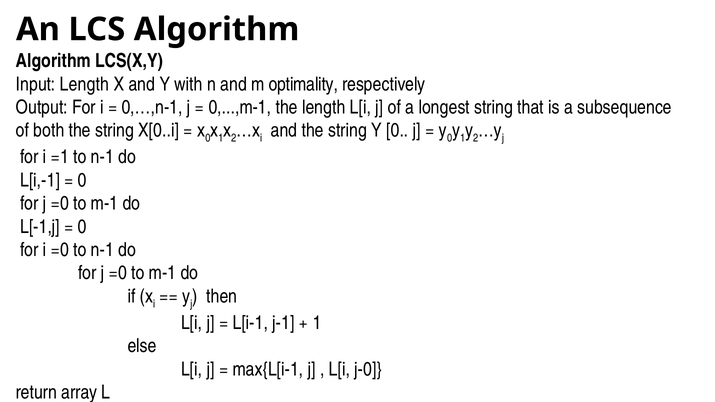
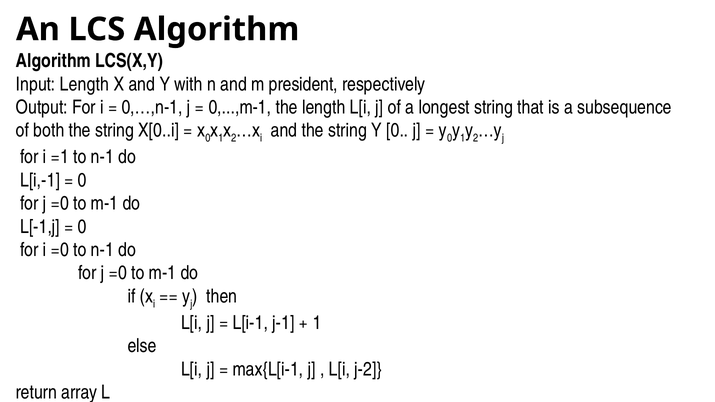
optimality: optimality -> president
j-0: j-0 -> j-2
